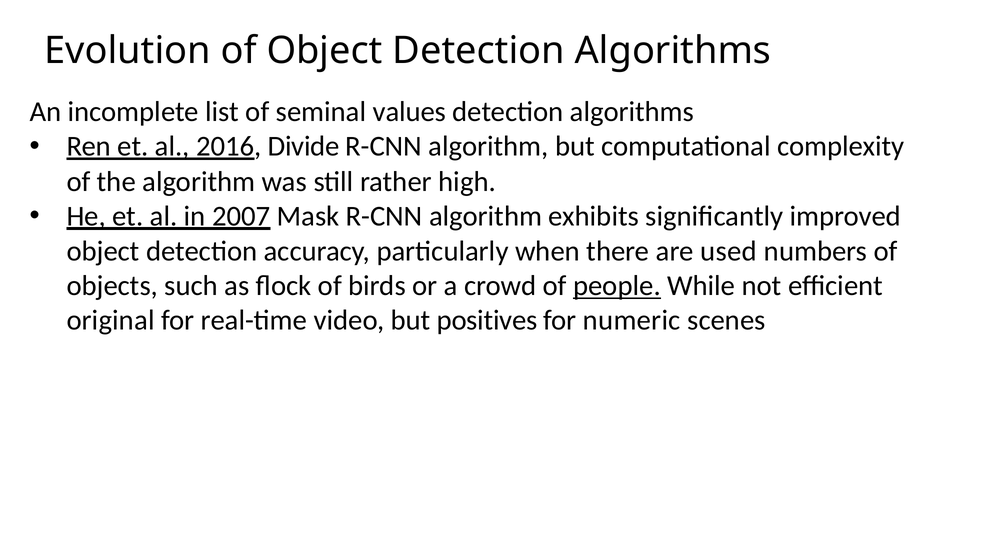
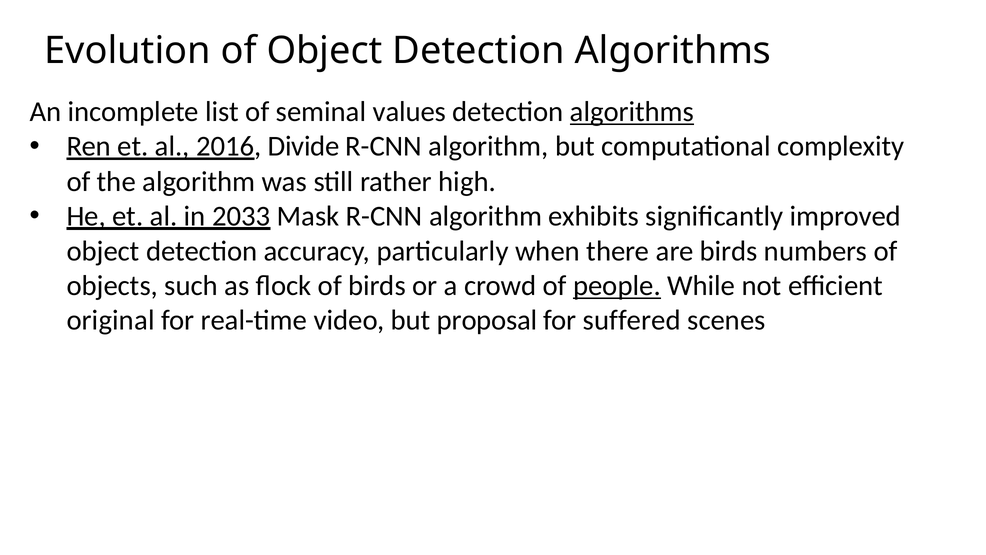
algorithms at (632, 112) underline: none -> present
2007: 2007 -> 2033
are used: used -> birds
positives: positives -> proposal
numeric: numeric -> suffered
